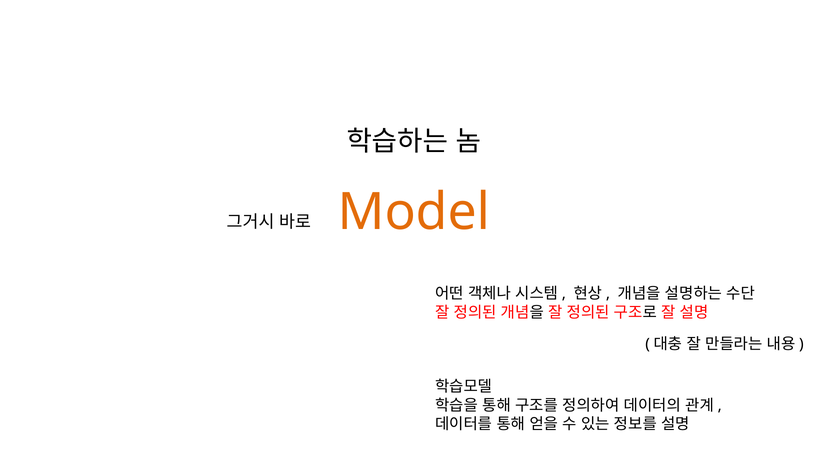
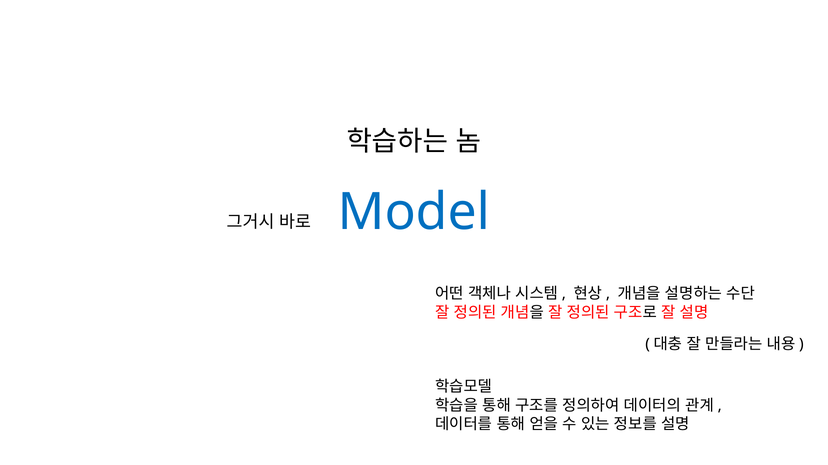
Model colour: orange -> blue
